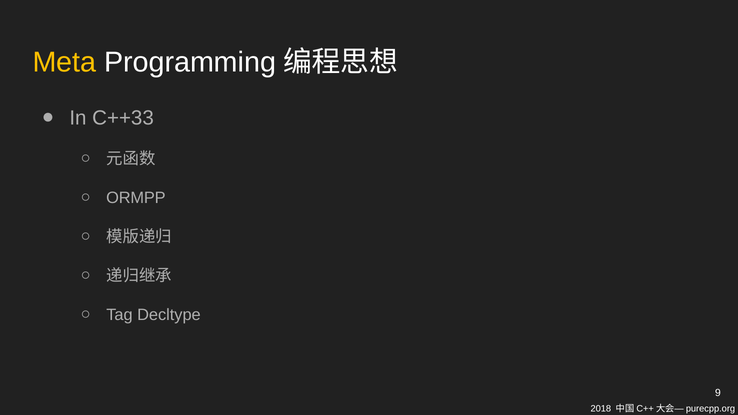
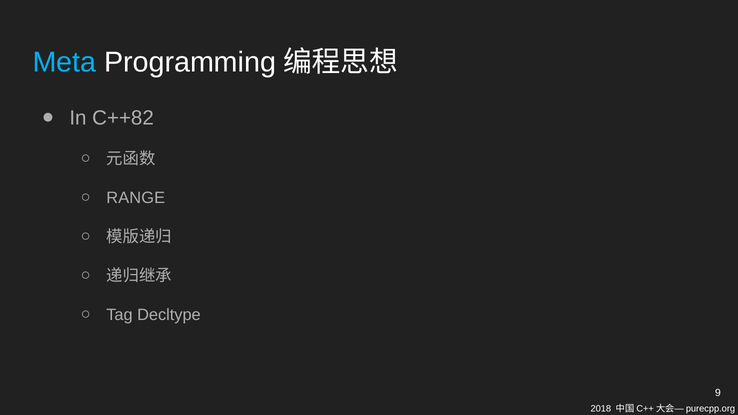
Meta colour: yellow -> light blue
C++33: C++33 -> C++82
ORMPP: ORMPP -> RANGE
